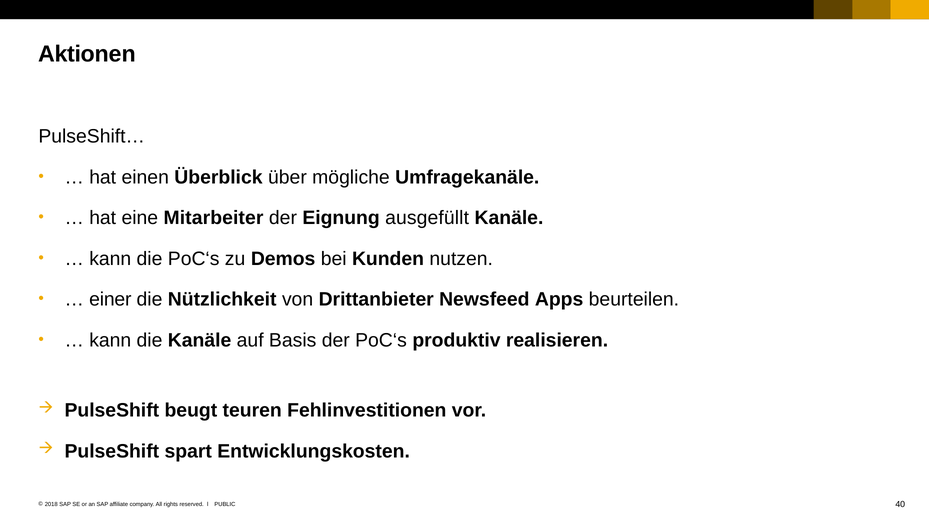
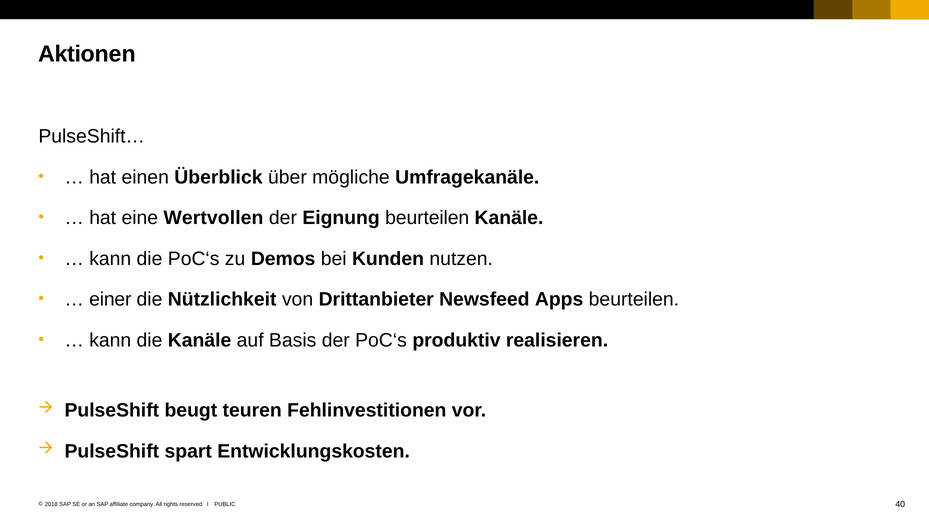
Mitarbeiter: Mitarbeiter -> Wertvollen
Eignung ausgefüllt: ausgefüllt -> beurteilen
